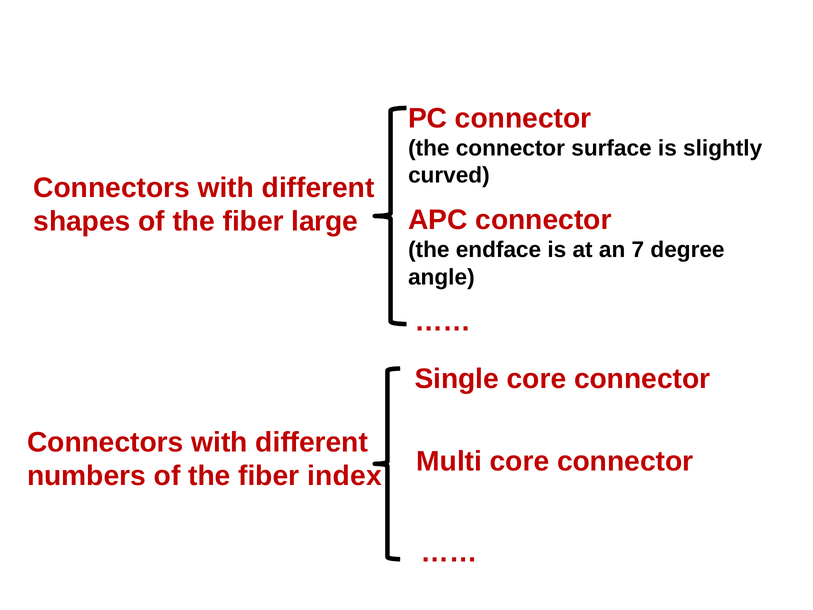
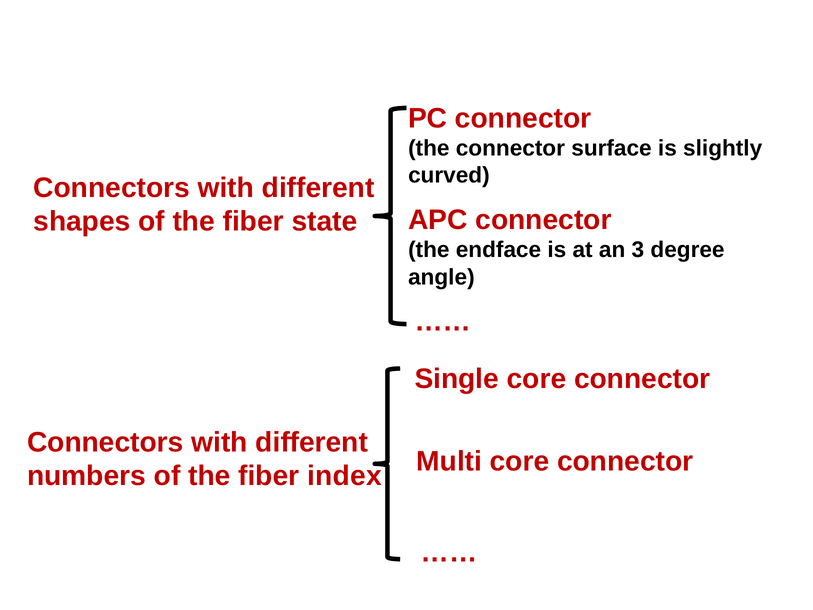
large: large -> state
7: 7 -> 3
